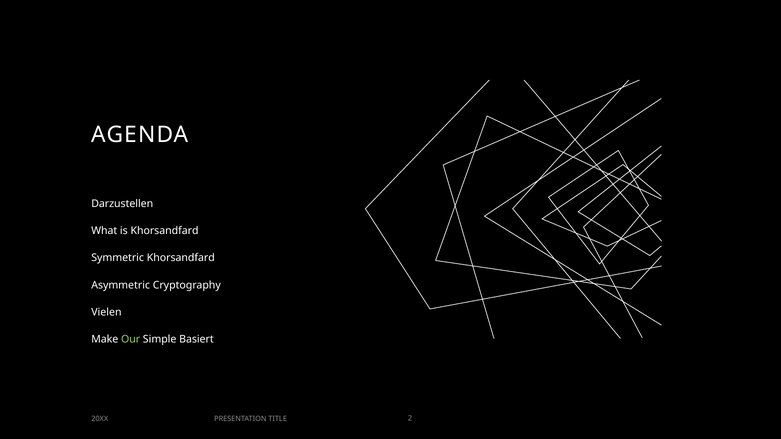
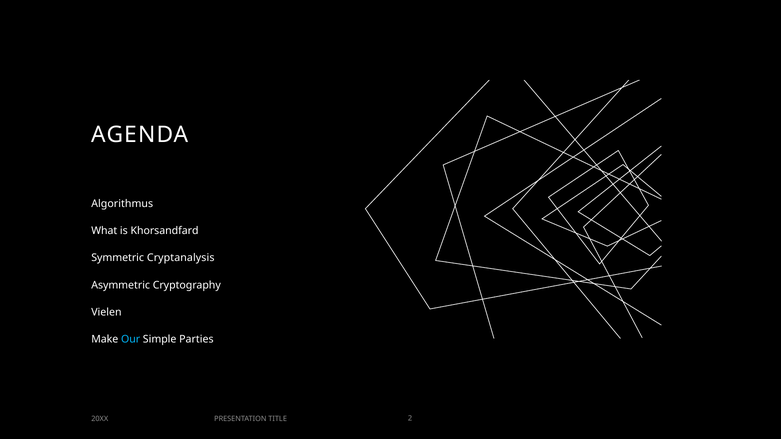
Darzustellen: Darzustellen -> Algorithmus
Symmetric Khorsandfard: Khorsandfard -> Cryptanalysis
Our colour: light green -> light blue
Basiert: Basiert -> Parties
